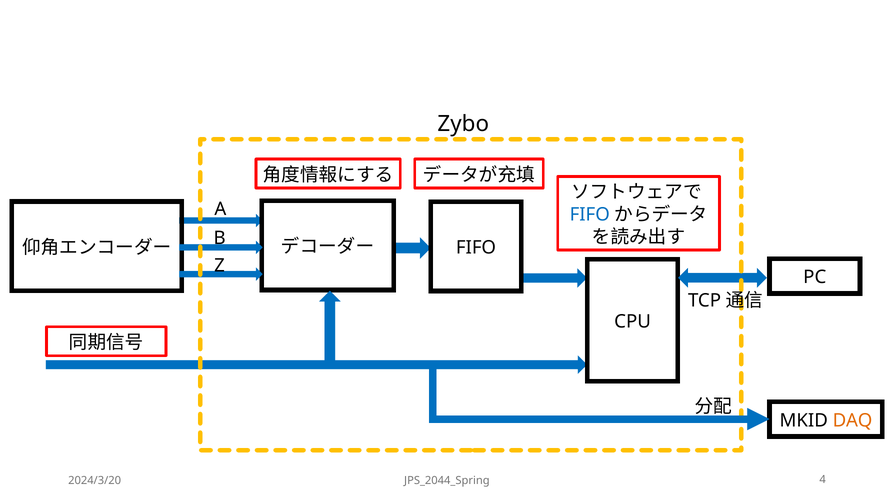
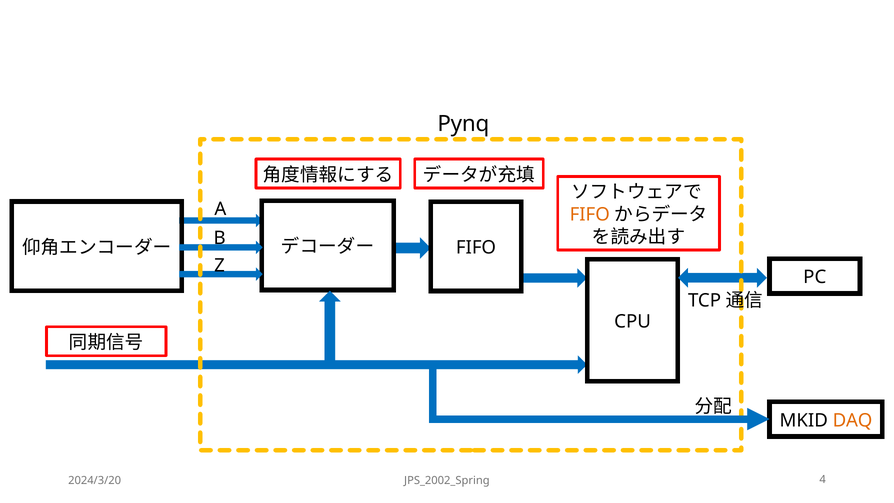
Zybo: Zybo -> Pynq
FIFO at (590, 214) colour: blue -> orange
JPS_2044_Spring: JPS_2044_Spring -> JPS_2002_Spring
